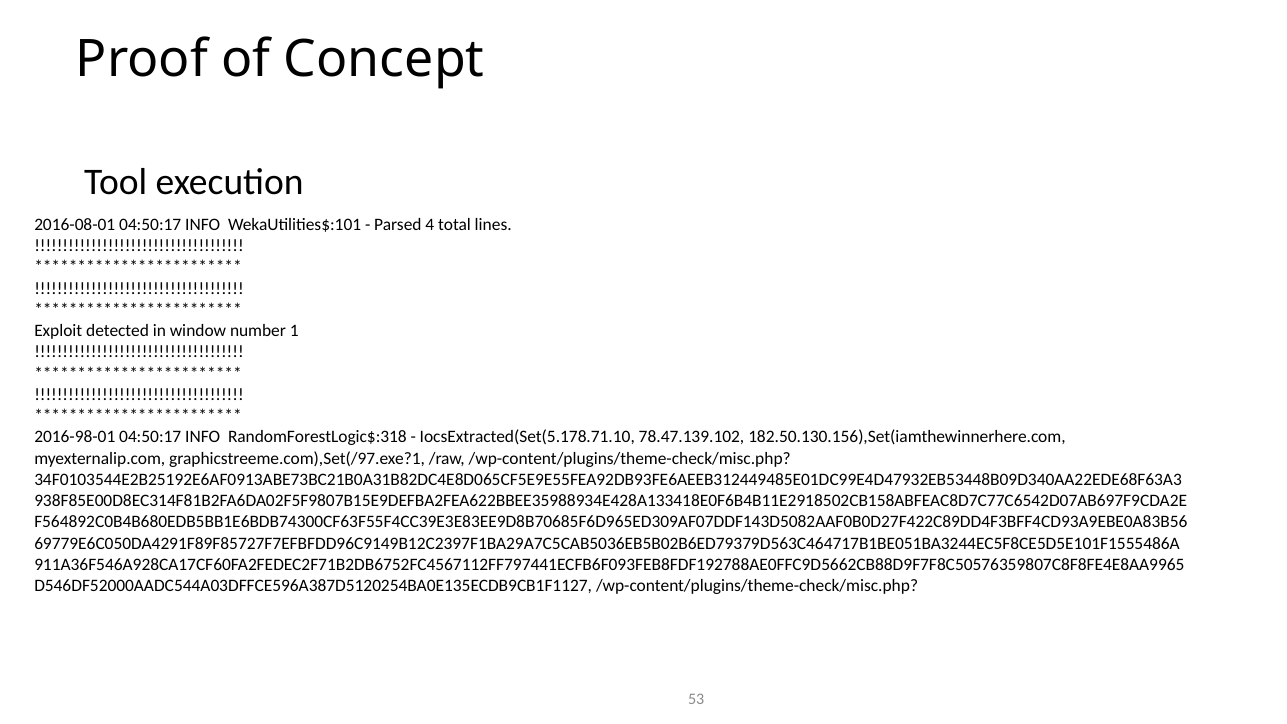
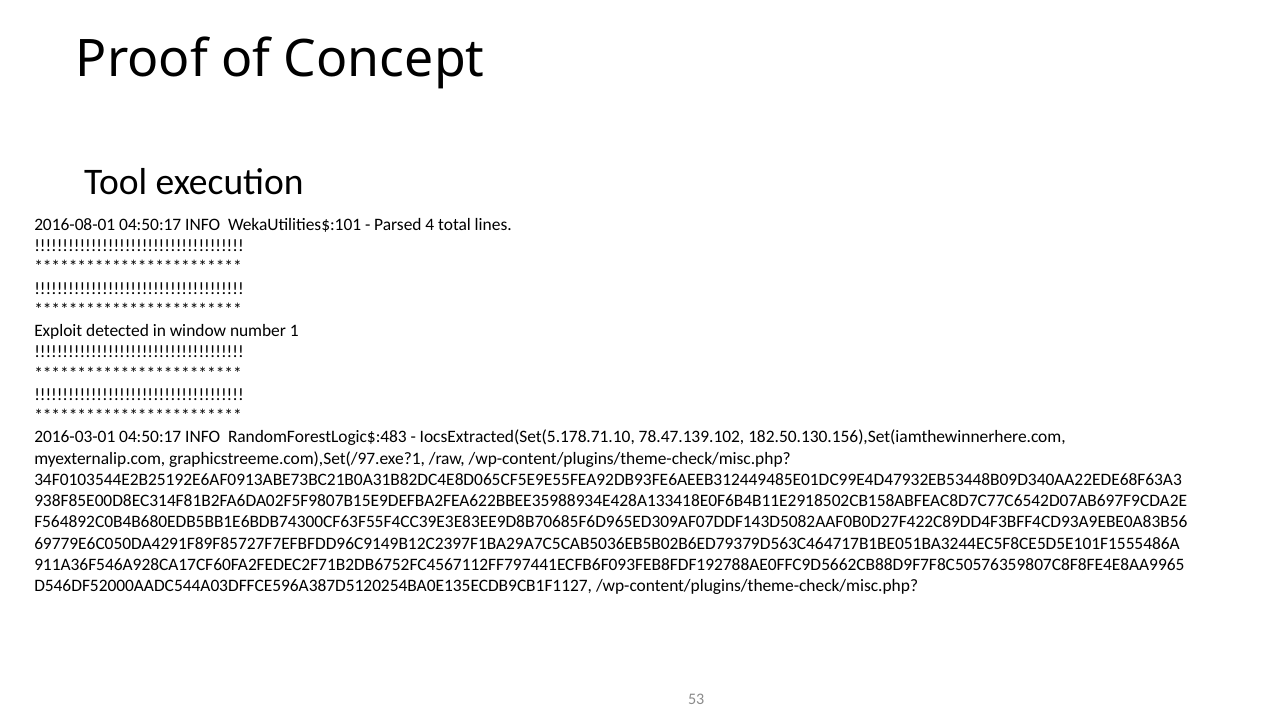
2016-98-01: 2016-98-01 -> 2016-03-01
RandomForestLogic$:318: RandomForestLogic$:318 -> RandomForestLogic$:483
